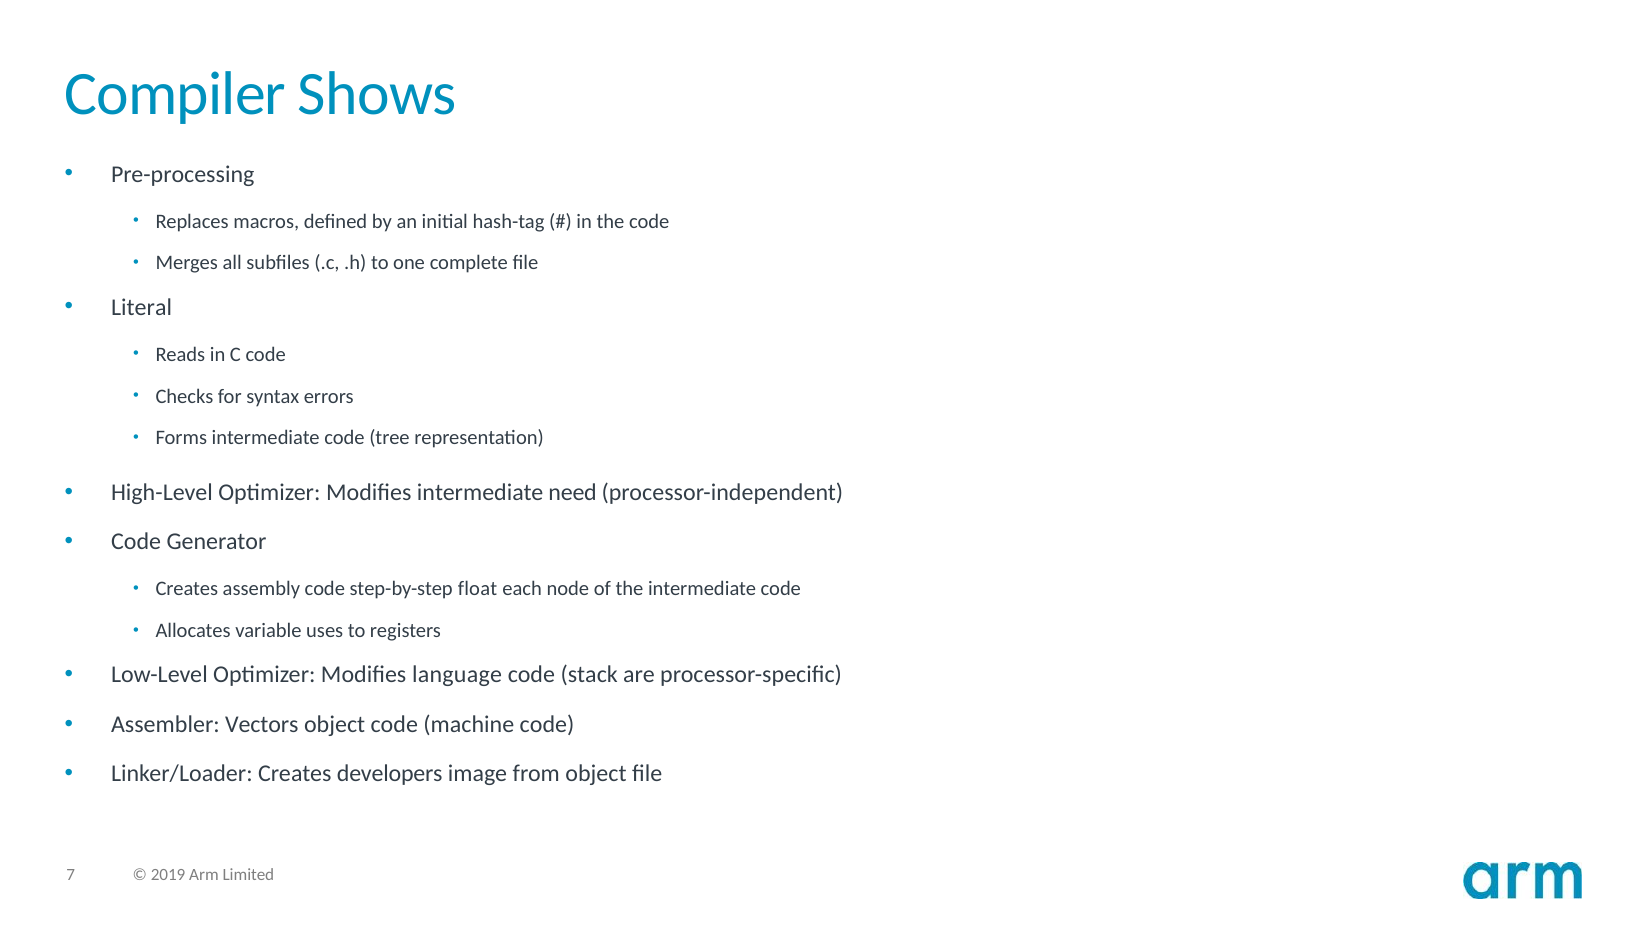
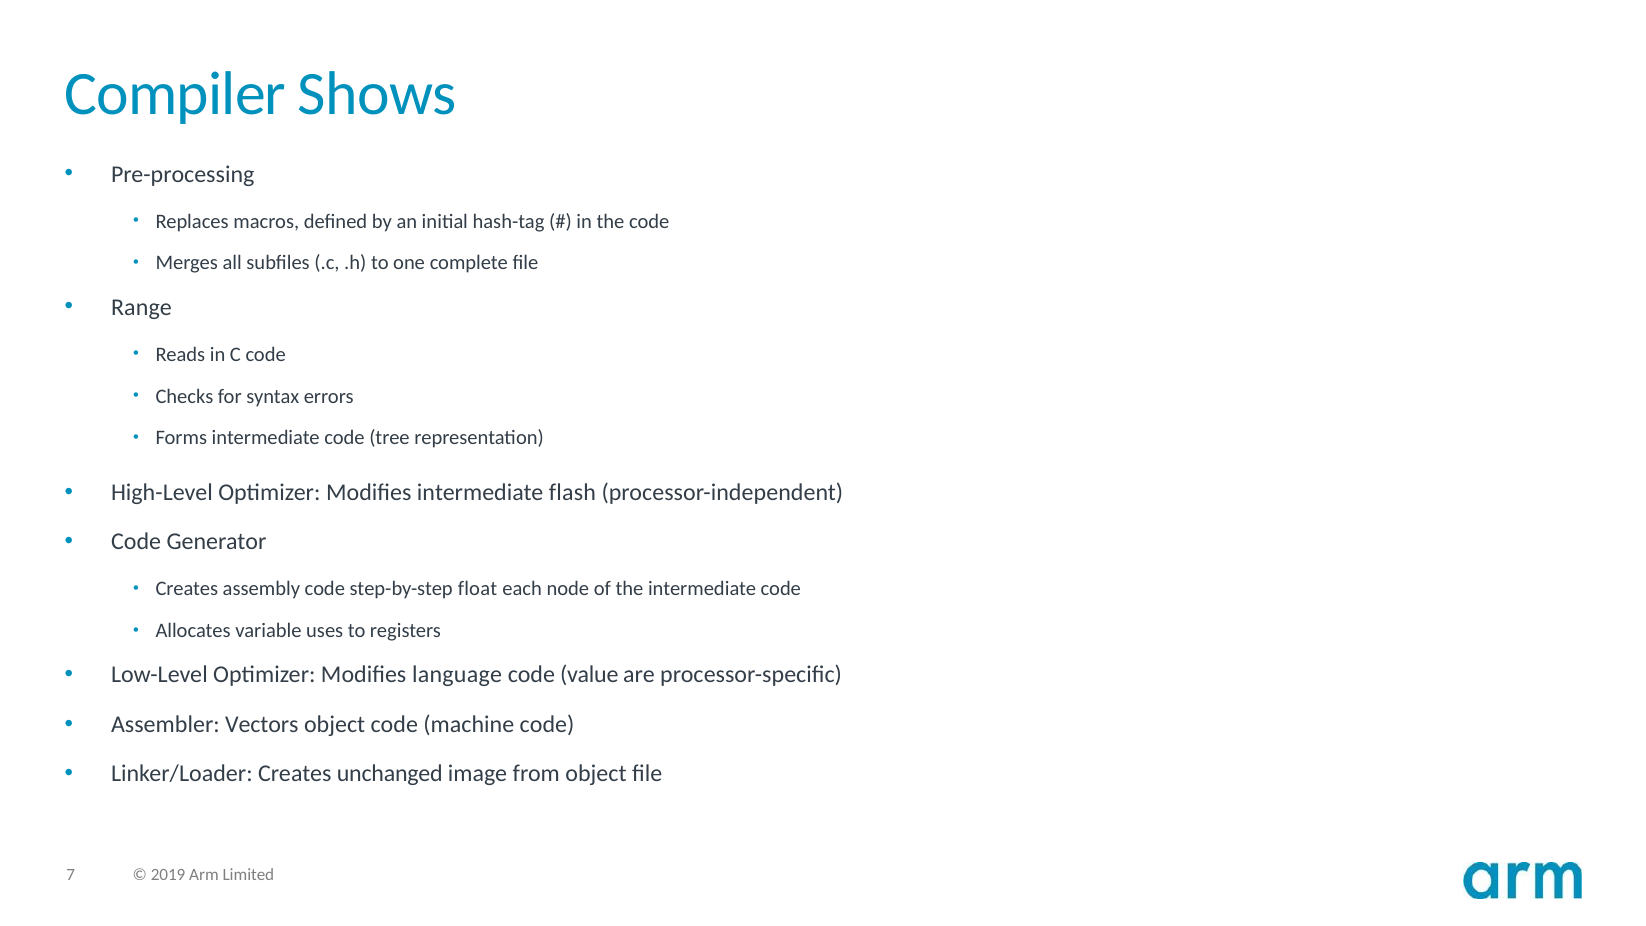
Literal: Literal -> Range
need: need -> flash
stack: stack -> value
developers: developers -> unchanged
